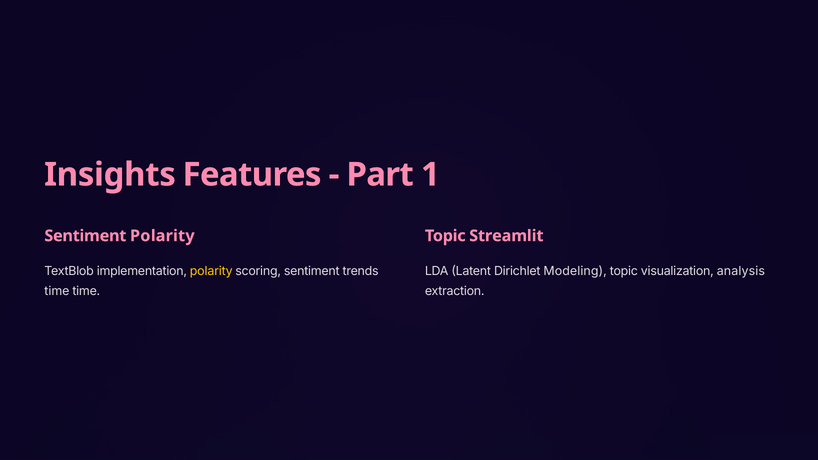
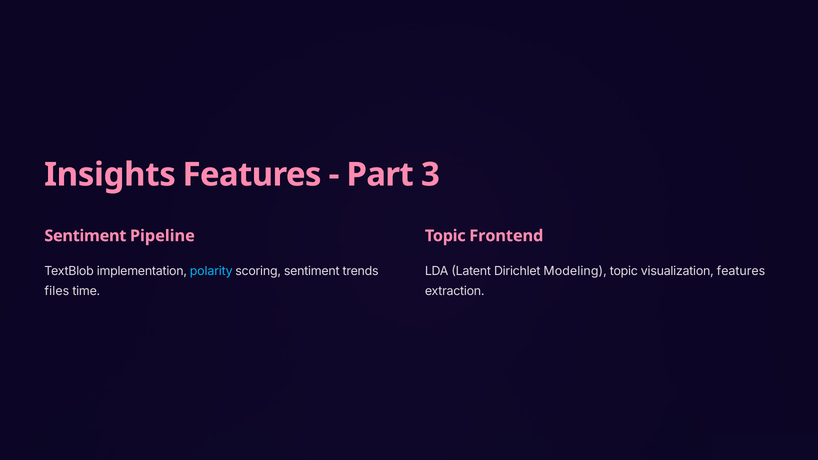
1: 1 -> 3
Sentiment Polarity: Polarity -> Pipeline
Streamlit: Streamlit -> Frontend
polarity at (211, 271) colour: yellow -> light blue
visualization analysis: analysis -> features
time at (57, 291): time -> files
